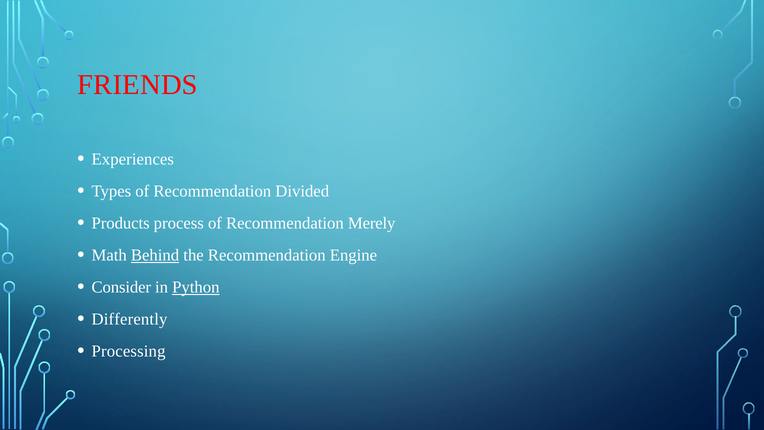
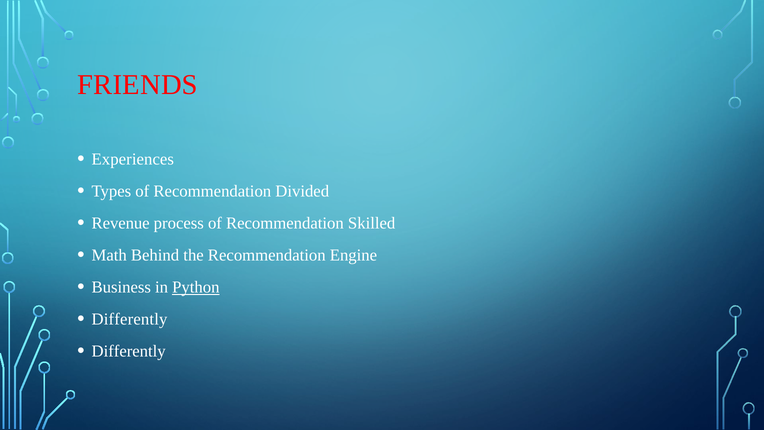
Products: Products -> Revenue
Merely: Merely -> Skilled
Behind underline: present -> none
Consider: Consider -> Business
Processing at (129, 351): Processing -> Differently
